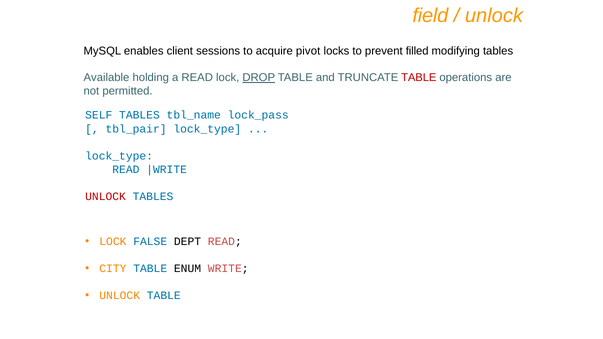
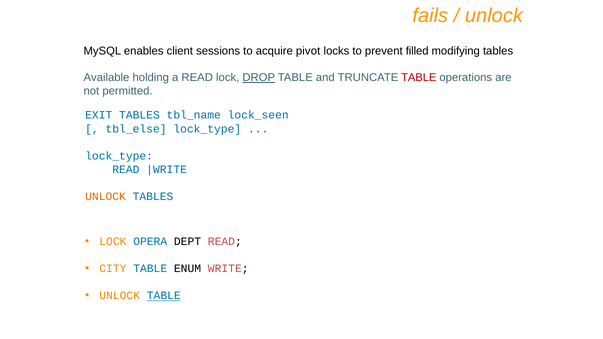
field: field -> fails
SELF: SELF -> EXIT
lock_pass: lock_pass -> lock_seen
tbl_pair: tbl_pair -> tbl_else
UNLOCK at (106, 197) colour: red -> orange
FALSE: FALSE -> OPERA
TABLE at (164, 296) underline: none -> present
